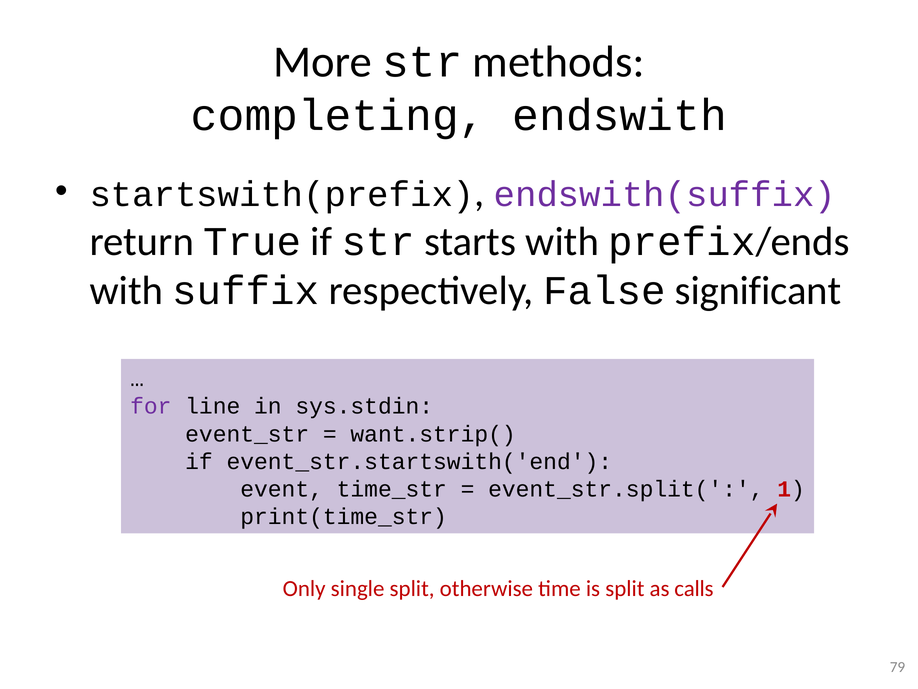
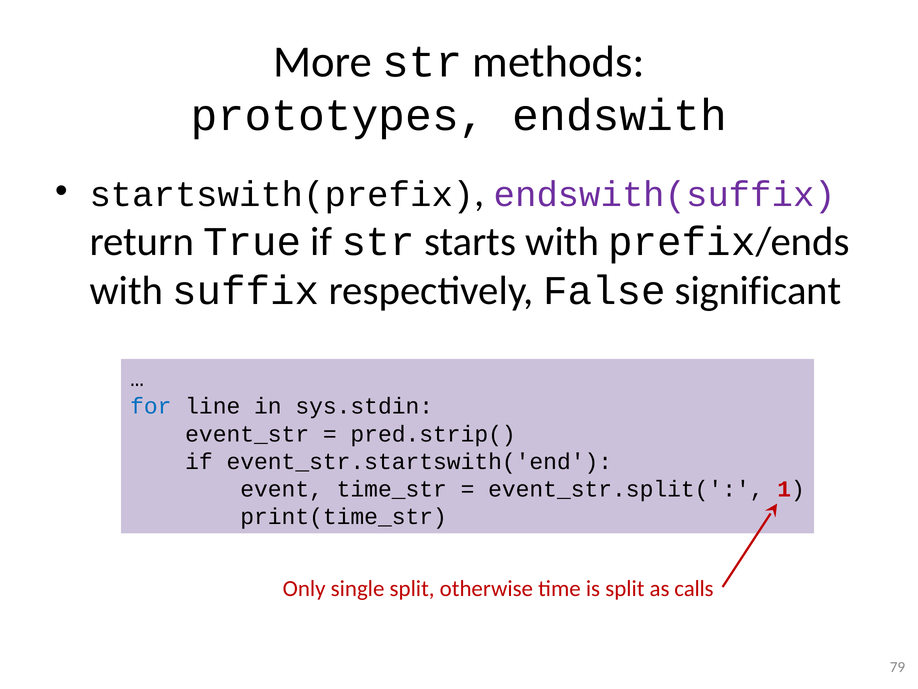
completing: completing -> prototypes
for colour: purple -> blue
want.strip(: want.strip( -> pred.strip(
